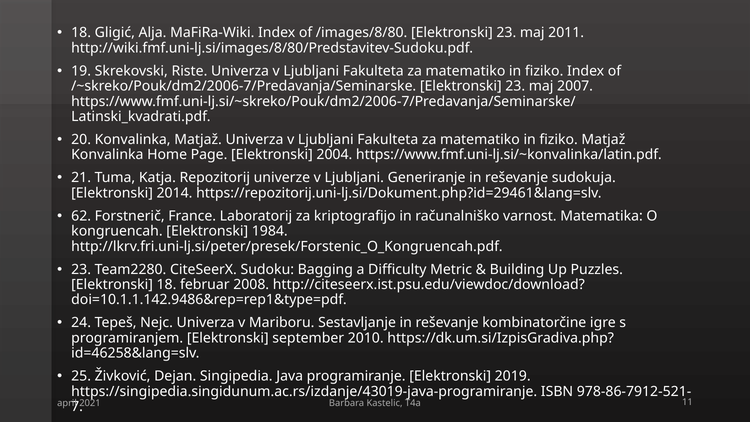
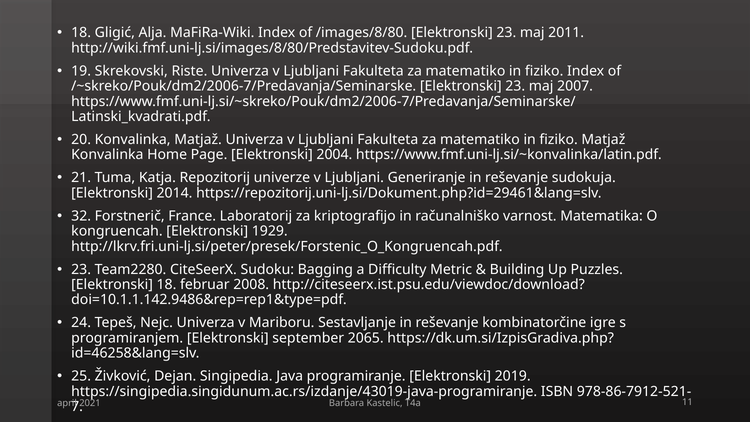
62: 62 -> 32
1984: 1984 -> 1929
2010: 2010 -> 2065
